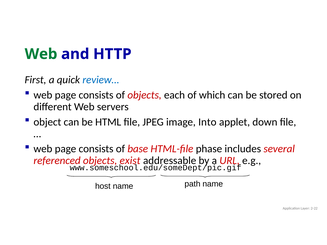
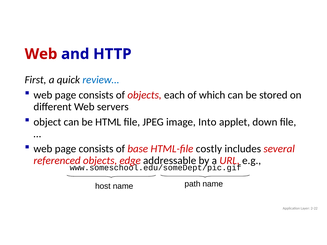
Web at (41, 54) colour: green -> red
phase: phase -> costly
exist: exist -> edge
